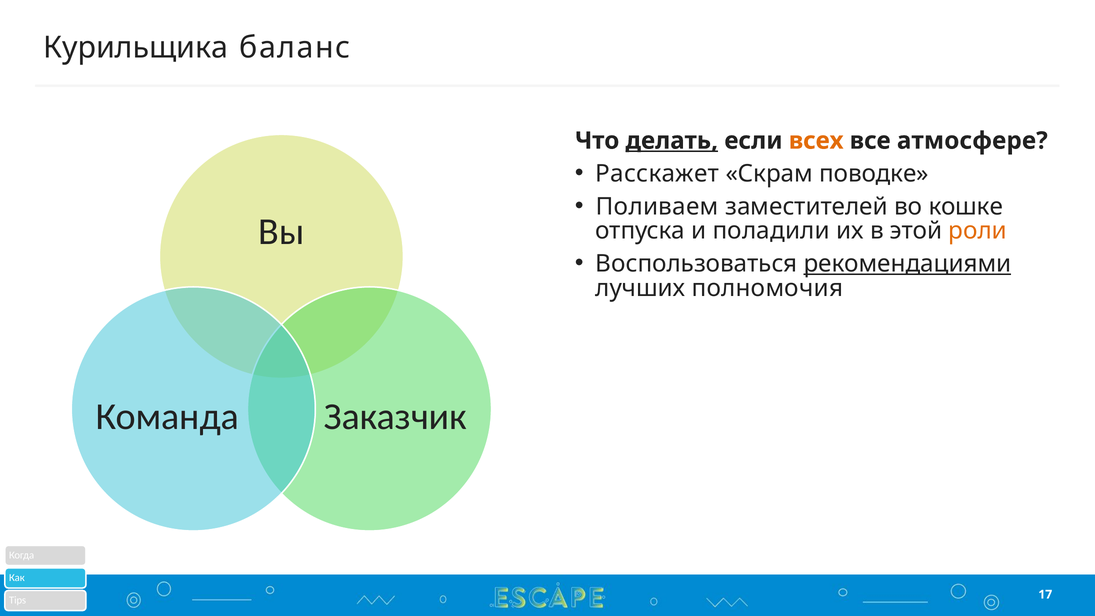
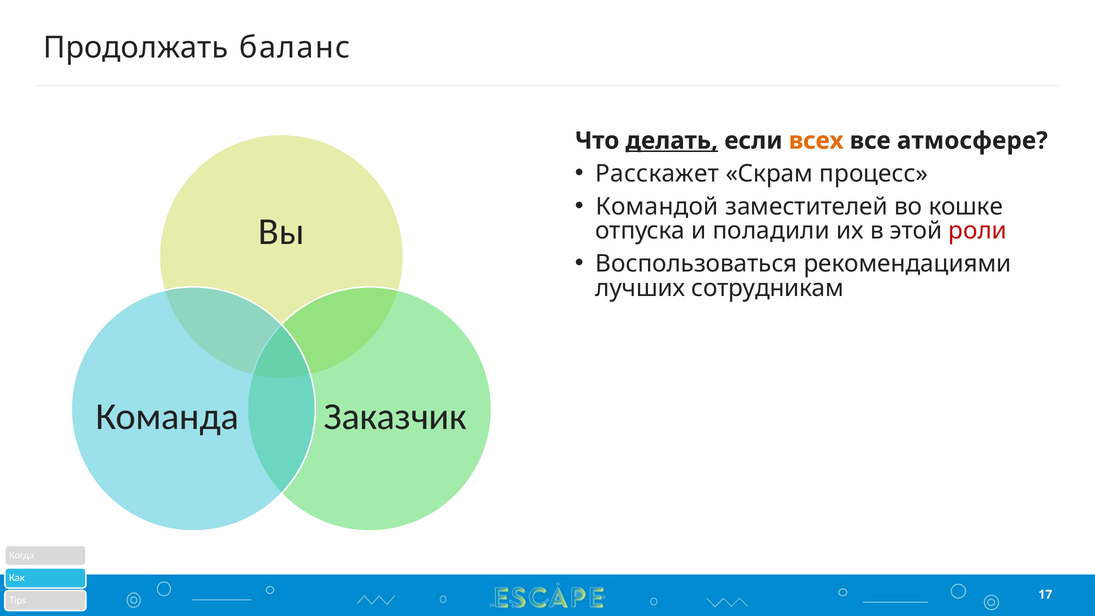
Курильщика: Курильщика -> Продолжать
поводке: поводке -> процесс
Поливаем: Поливаем -> Командой
роли colour: orange -> red
рекомендациями underline: present -> none
полномочия: полномочия -> сотрудникам
